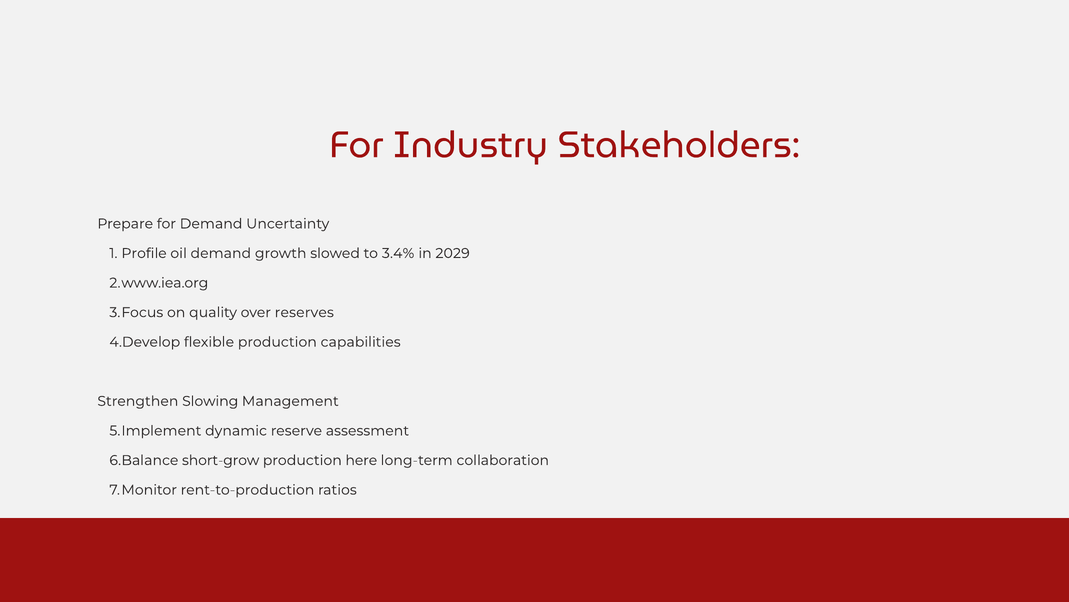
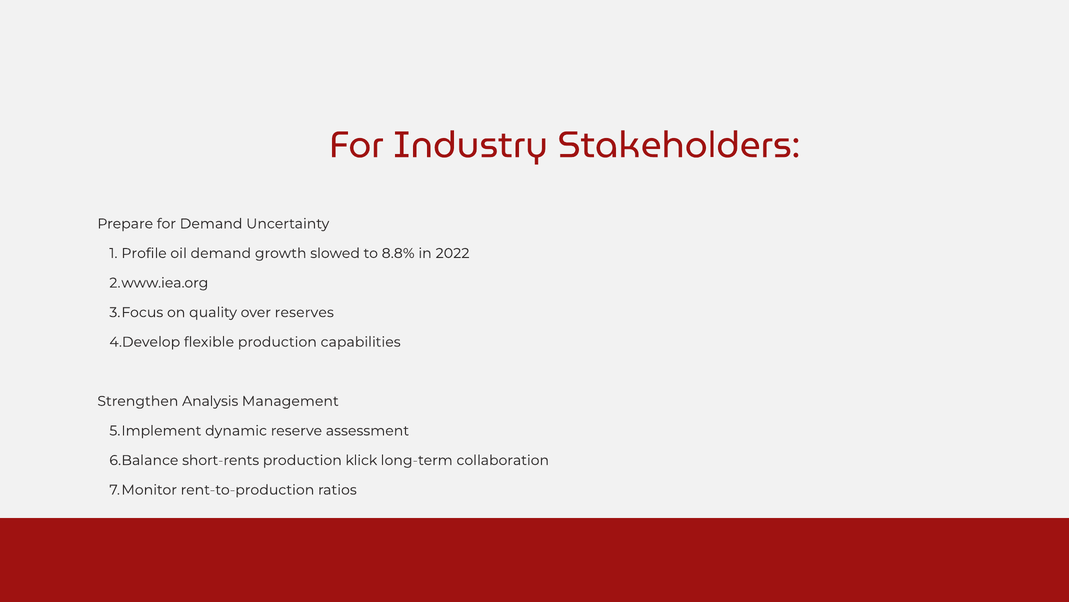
3.4%: 3.4% -> 8.8%
2029: 2029 -> 2022
Slowing: Slowing -> Analysis
short-grow: short-grow -> short-rents
here: here -> klick
